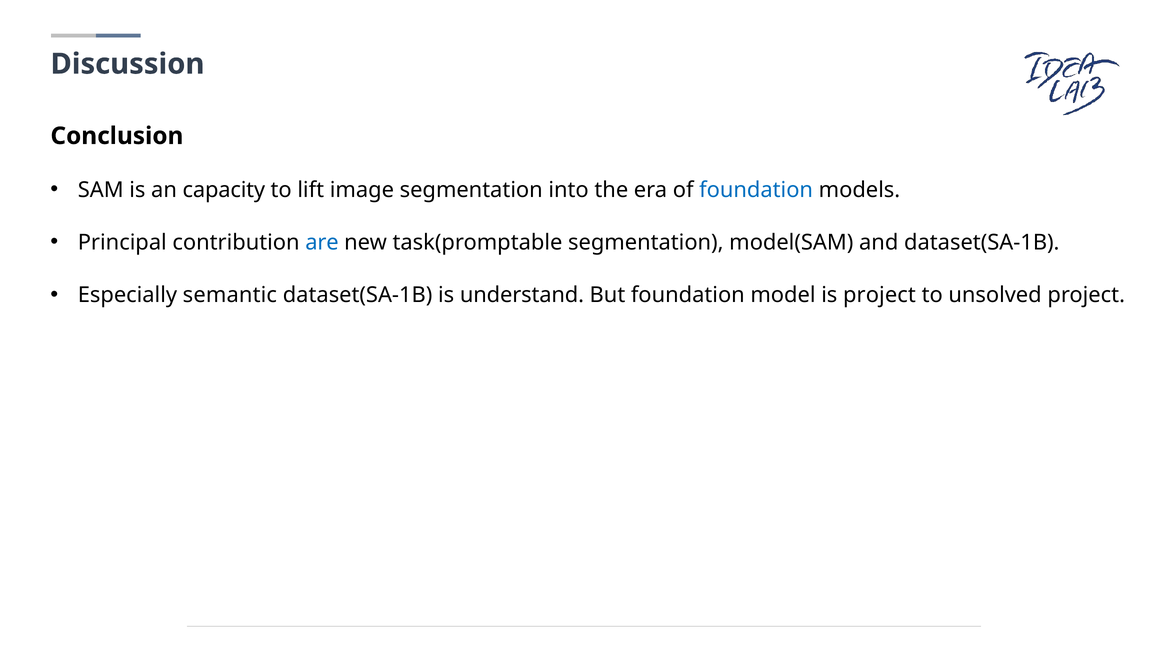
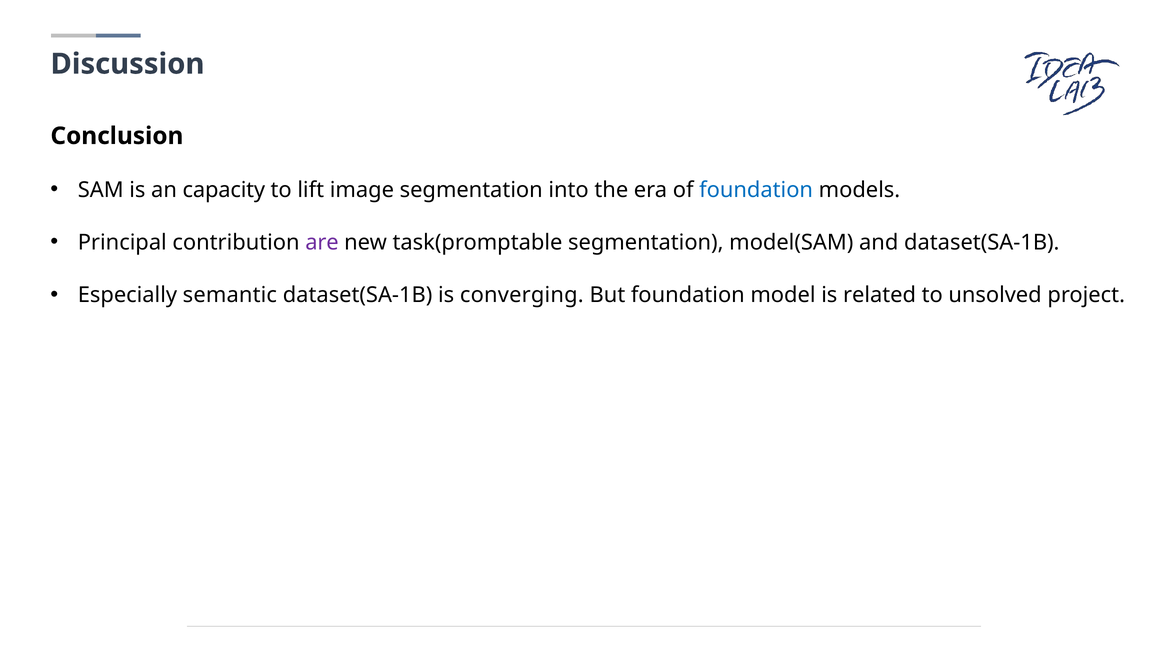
are colour: blue -> purple
understand: understand -> converging
is project: project -> related
